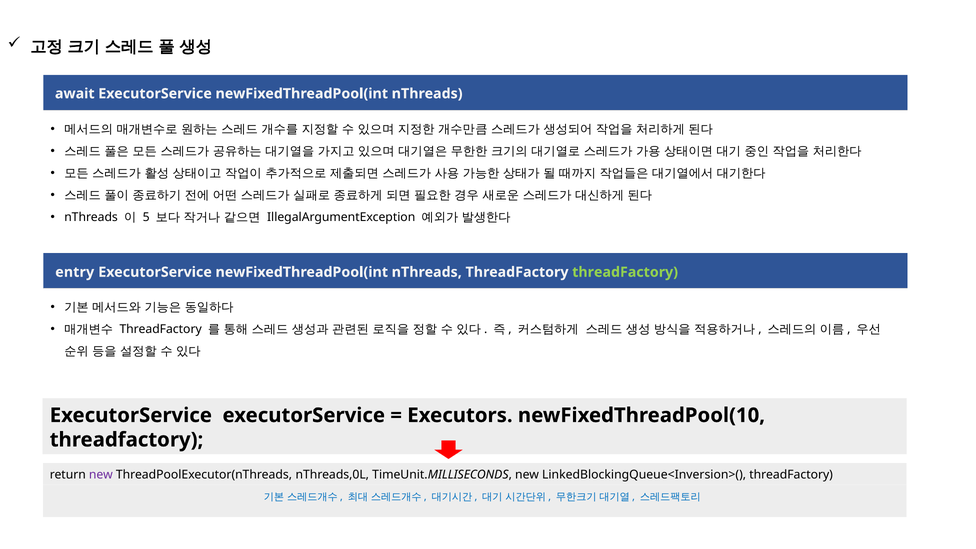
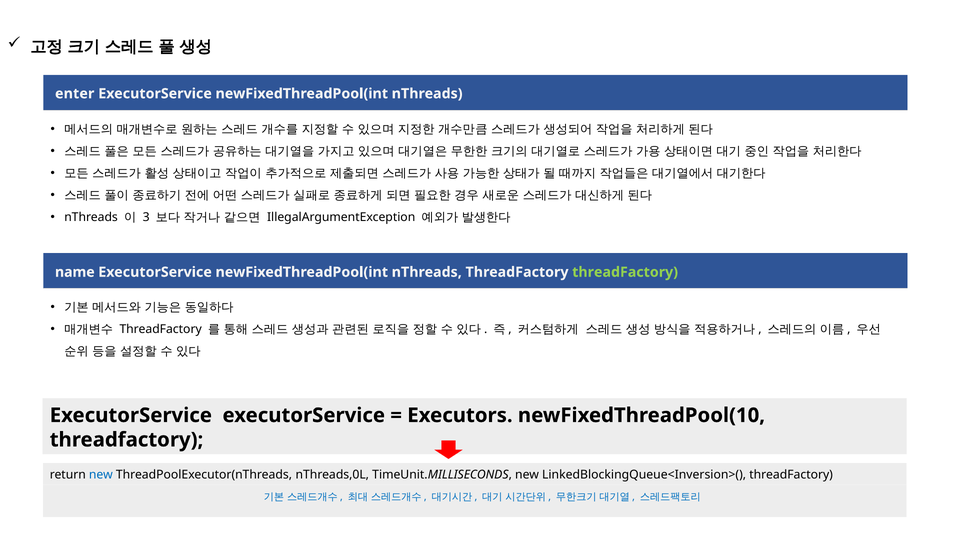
await: await -> enter
5: 5 -> 3
entry: entry -> name
new at (101, 475) colour: purple -> blue
